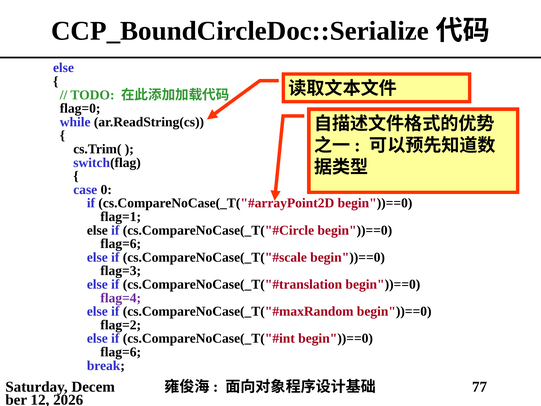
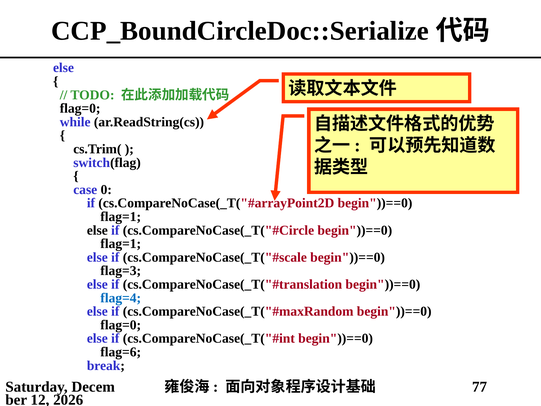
flag=6 at (121, 244): flag=6 -> flag=1
flag=4 colour: purple -> blue
flag=2 at (121, 325): flag=2 -> flag=0
